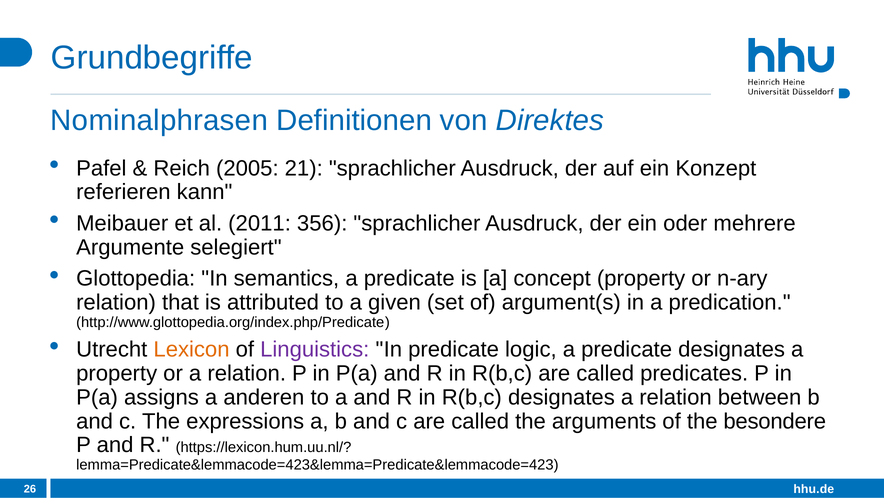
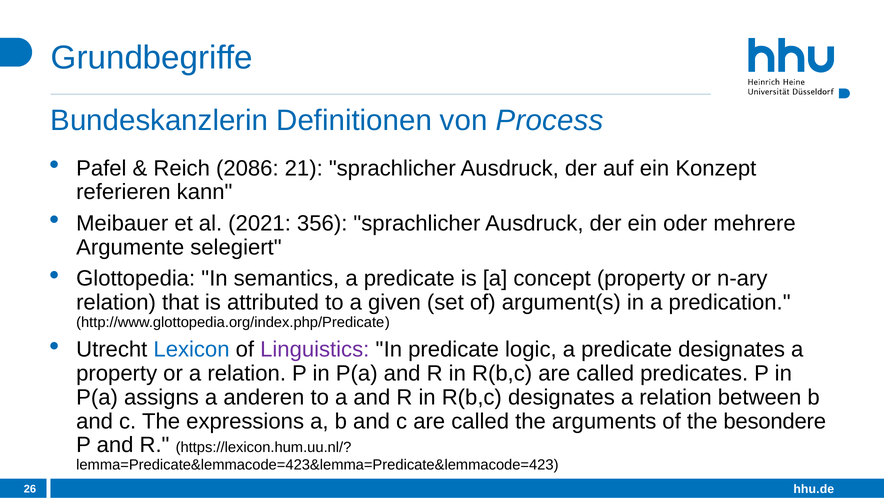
Nominalphrasen: Nominalphrasen -> Bundeskanzlerin
Direktes: Direktes -> Process
2005: 2005 -> 2086
2011: 2011 -> 2021
Lexicon colour: orange -> blue
